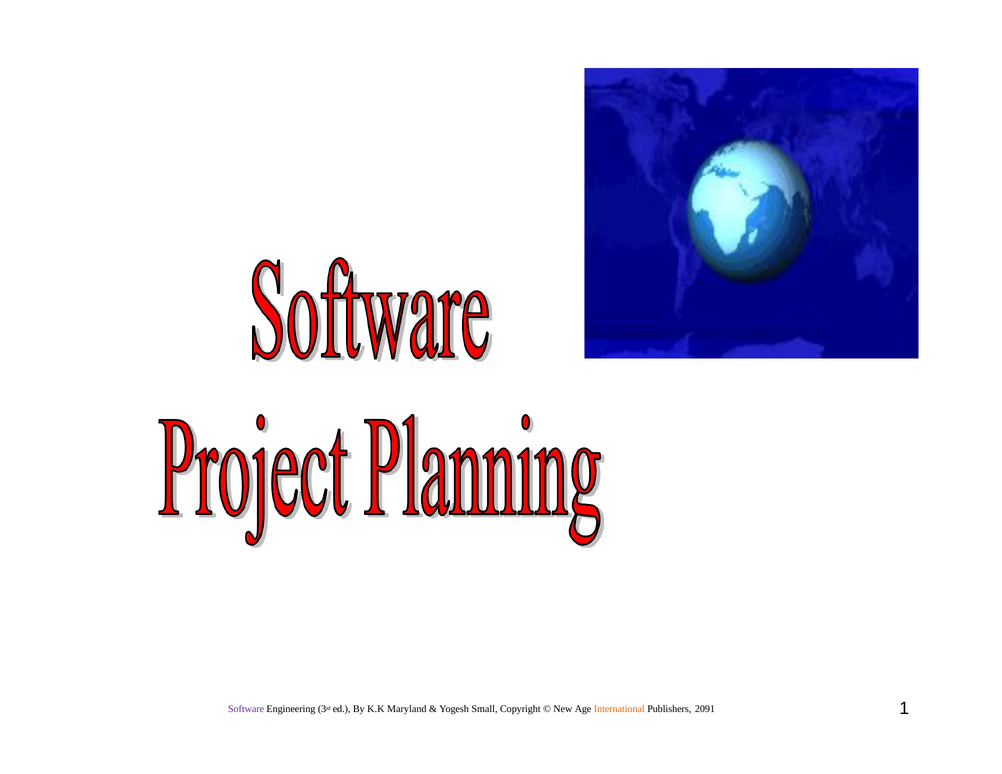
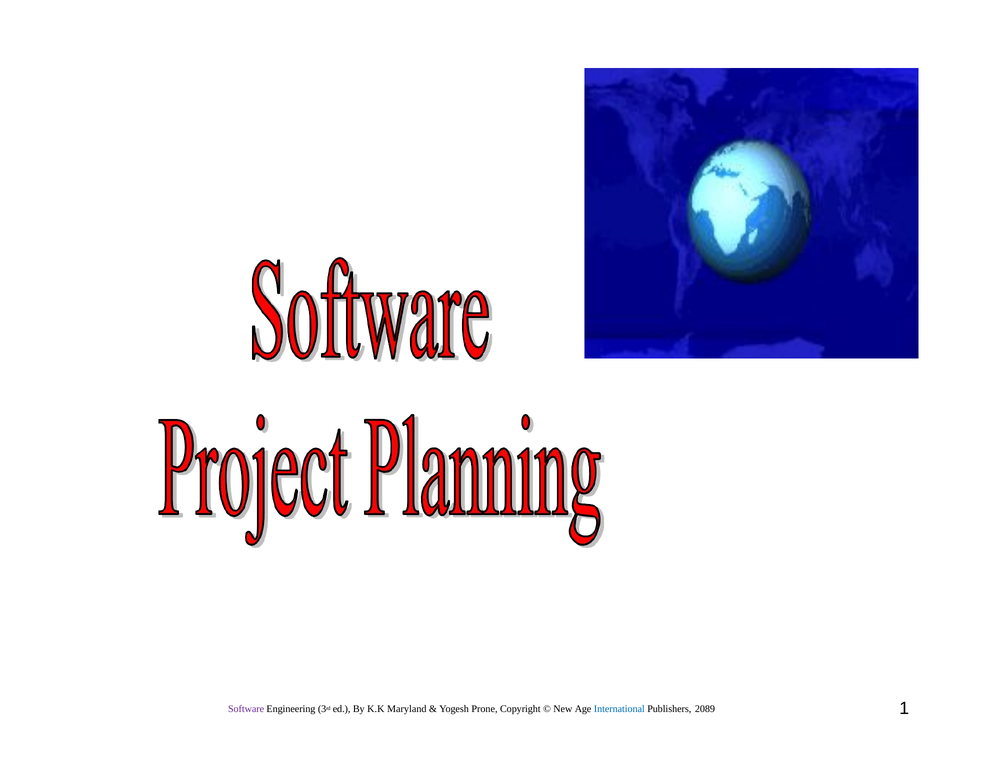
Small: Small -> Prone
International colour: orange -> blue
2091: 2091 -> 2089
